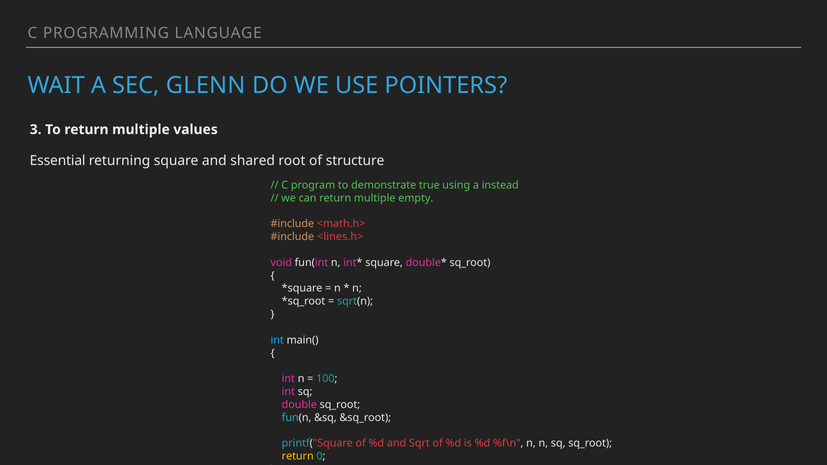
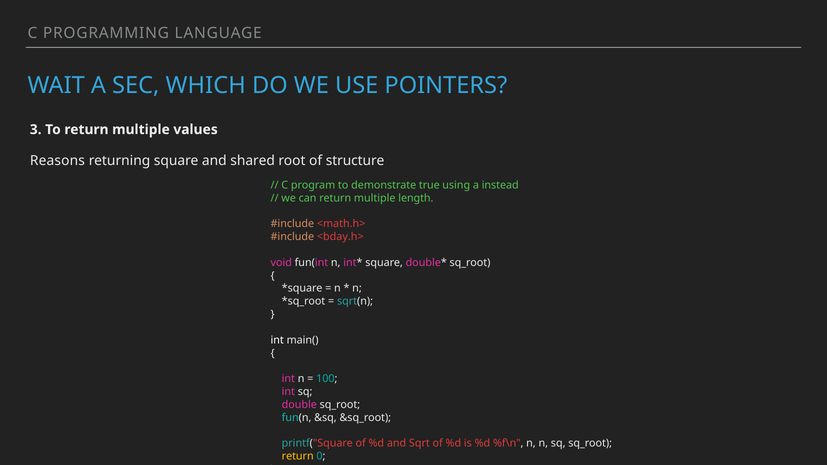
GLENN: GLENN -> WHICH
Essential: Essential -> Reasons
empty: empty -> length
<lines.h>: <lines.h> -> <bday.h>
int at (277, 340) colour: light blue -> white
